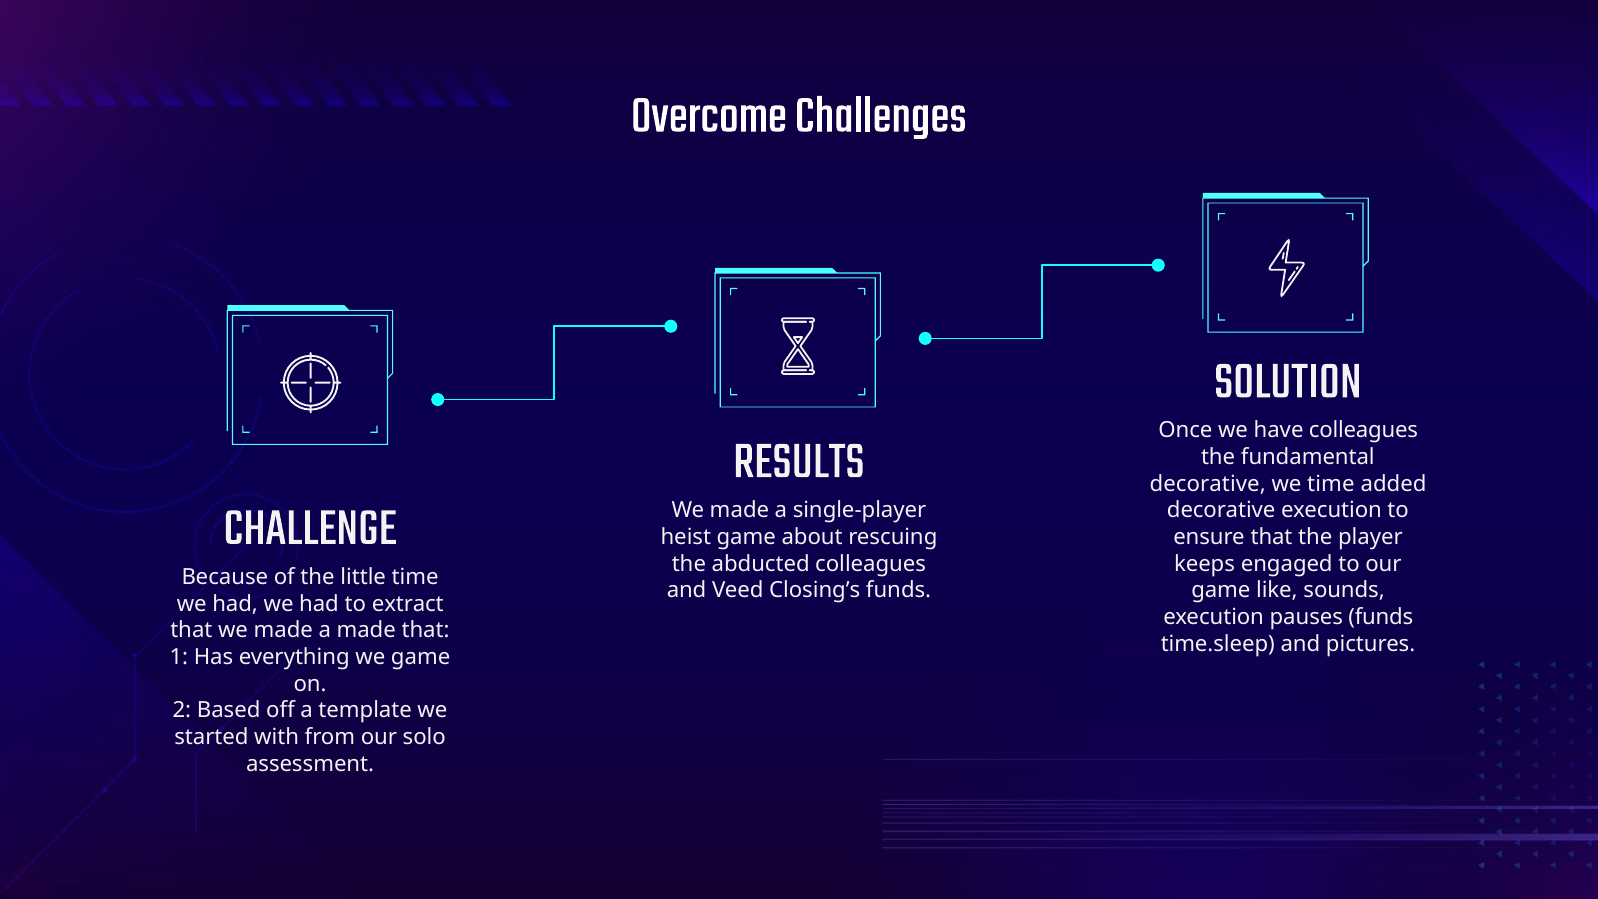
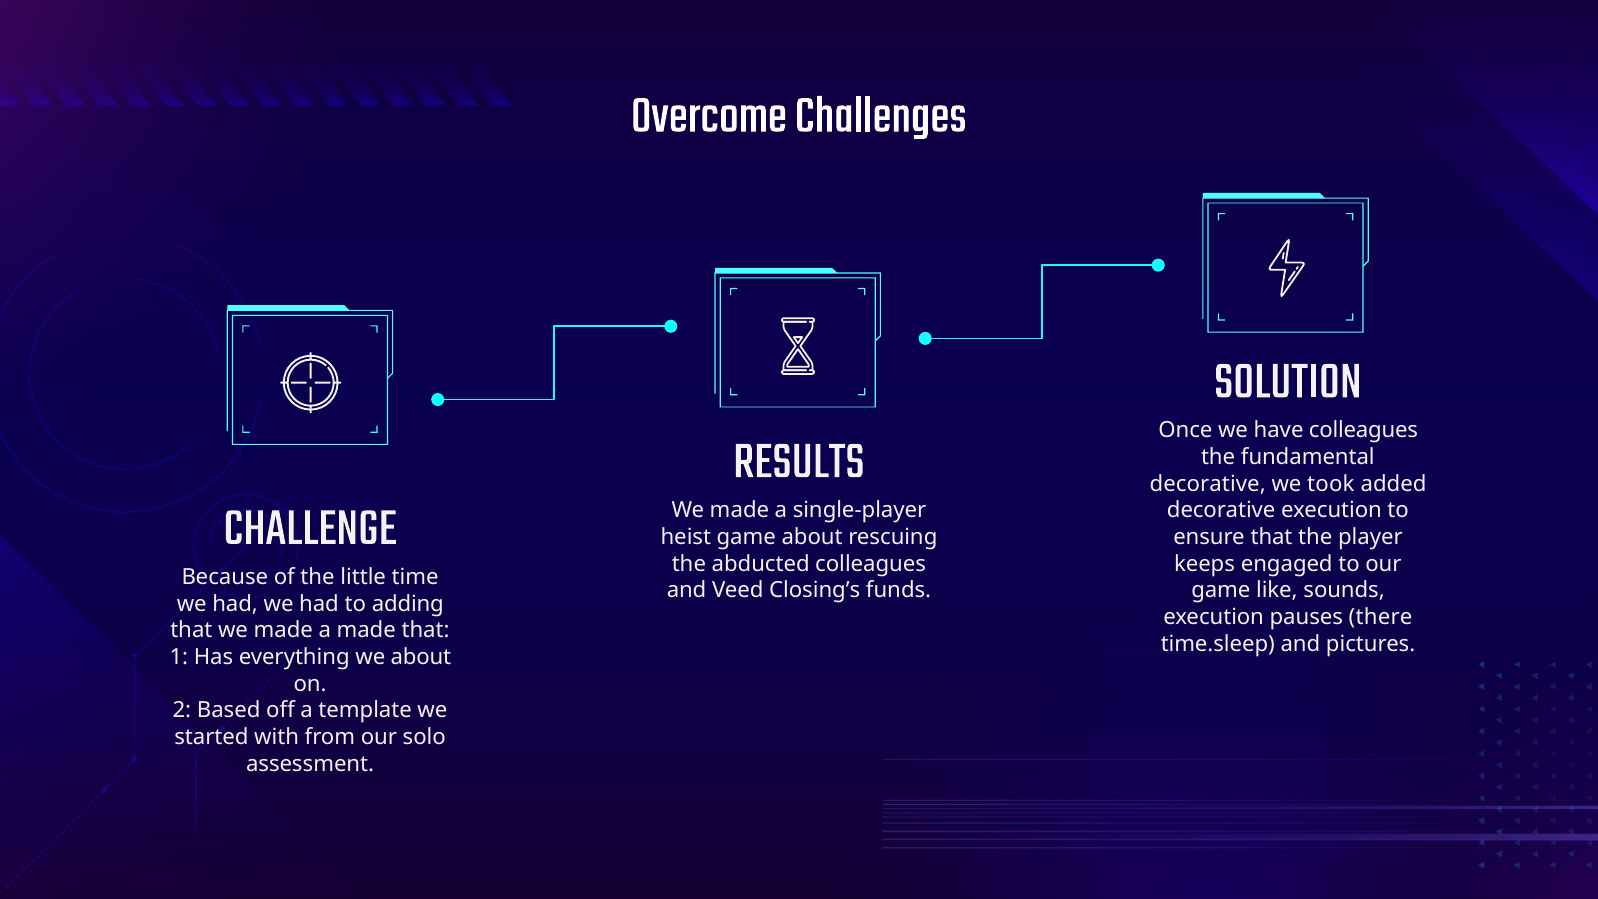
we time: time -> took
extract: extract -> adding
pauses funds: funds -> there
we game: game -> about
